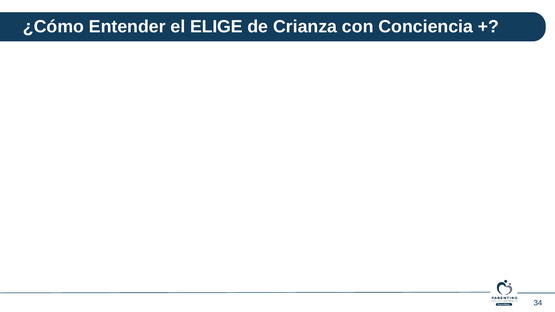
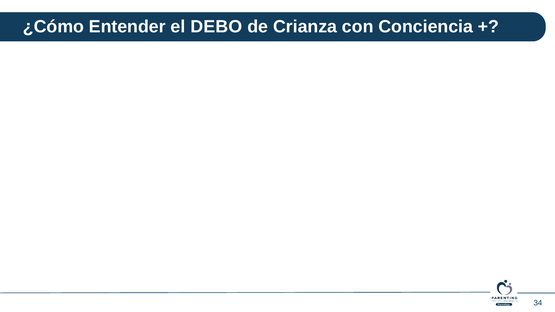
ELIGE: ELIGE -> DEBO
